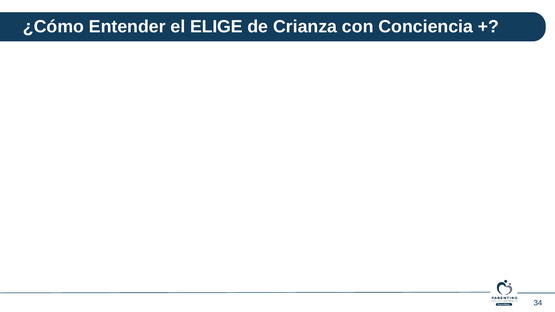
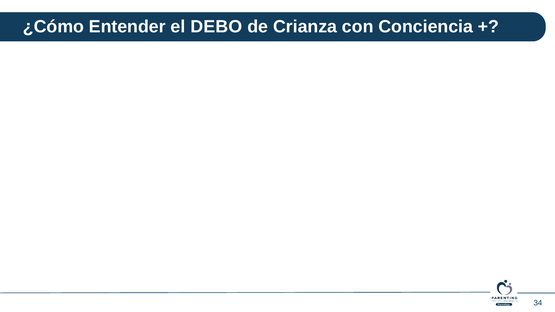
ELIGE: ELIGE -> DEBO
